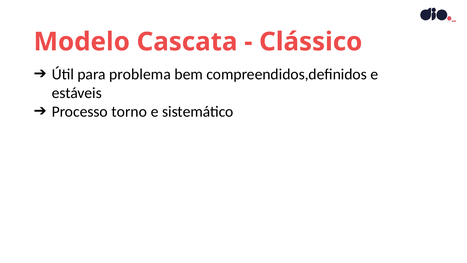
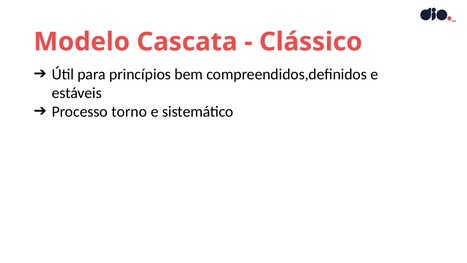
problema: problema -> princípios
